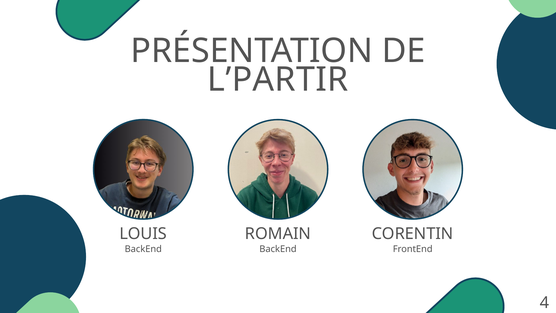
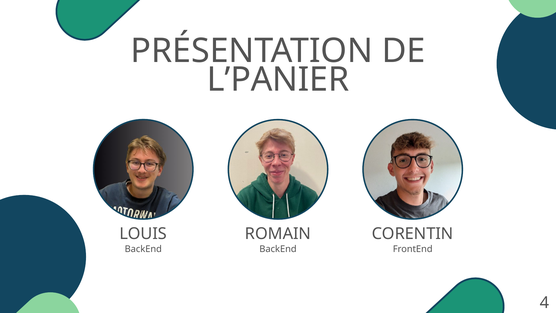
L’PARTIR: L’PARTIR -> L’PANIER
